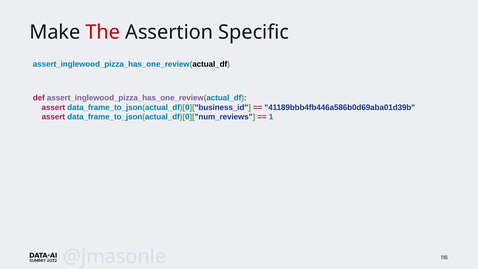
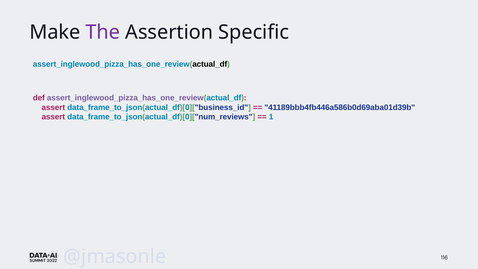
The colour: red -> purple
